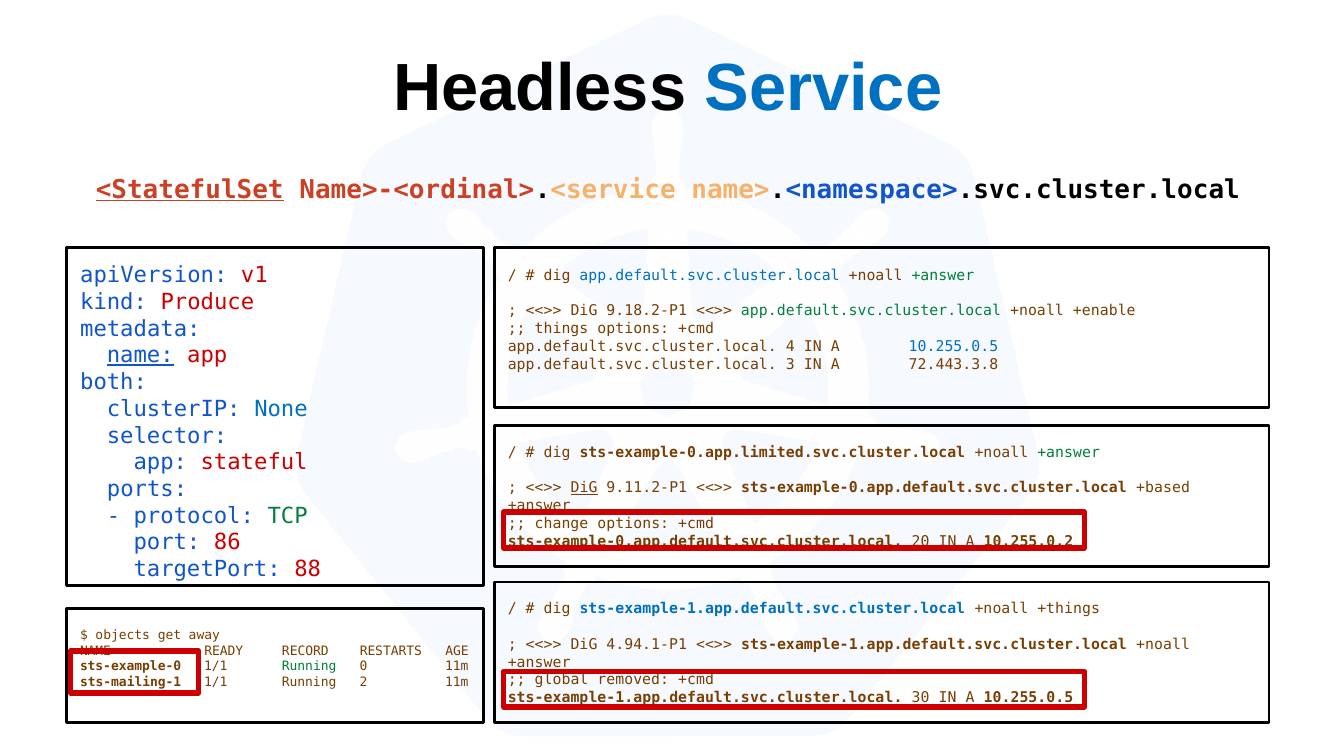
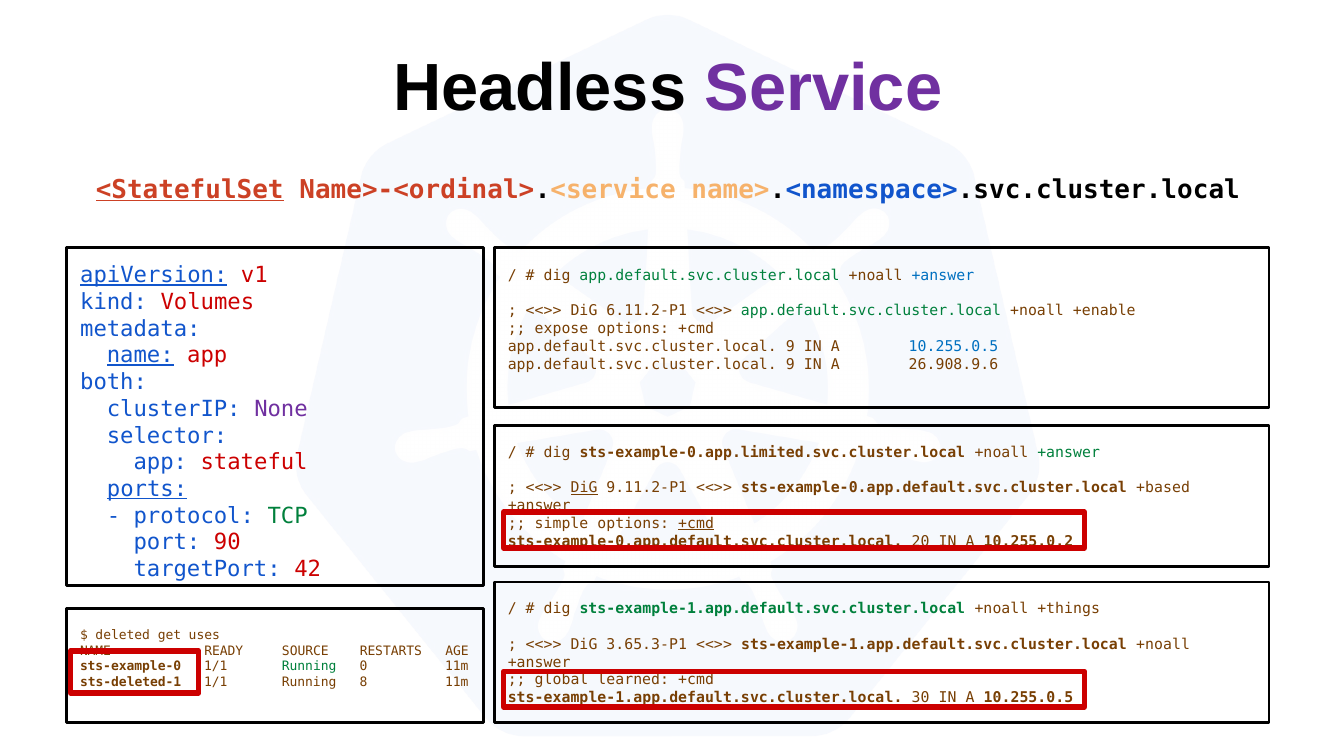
Service colour: blue -> purple
apiVersion underline: none -> present
app.default.svc.cluster.local at (710, 276) colour: blue -> green
+answer at (943, 276) colour: green -> blue
Produce: Produce -> Volumes
9.18.2-P1: 9.18.2-P1 -> 6.11.2-P1
things: things -> expose
4 at (790, 347): 4 -> 9
3 at (790, 364): 3 -> 9
72.443.3.8: 72.443.3.8 -> 26.908.9.6
None colour: blue -> purple
ports underline: none -> present
change: change -> simple
+cmd at (696, 524) underline: none -> present
86: 86 -> 90
88: 88 -> 42
sts-example-1.app.default.svc.cluster.local at (772, 609) colour: blue -> green
objects: objects -> deleted
away: away -> uses
4.94.1-P1: 4.94.1-P1 -> 3.65.3-P1
RECORD: RECORD -> SOURCE
removed: removed -> learned
sts-mailing-1: sts-mailing-1 -> sts-deleted-1
2: 2 -> 8
